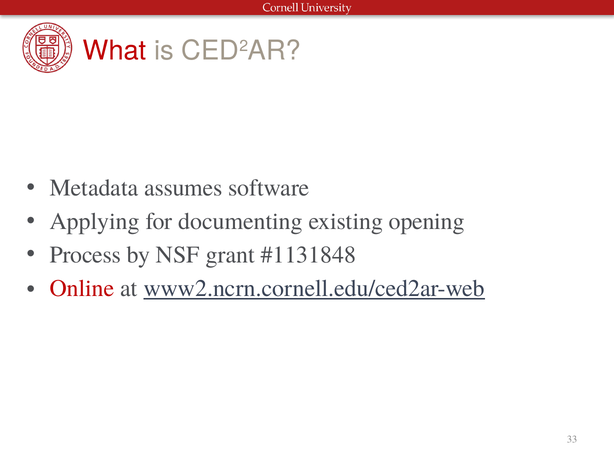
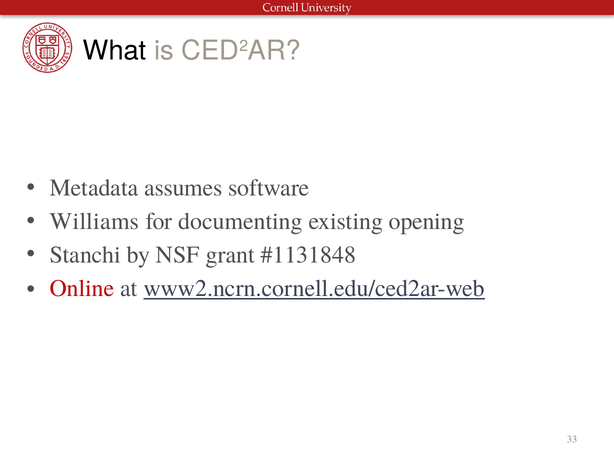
What colour: red -> black
Applying: Applying -> Williams
Process: Process -> Stanchi
